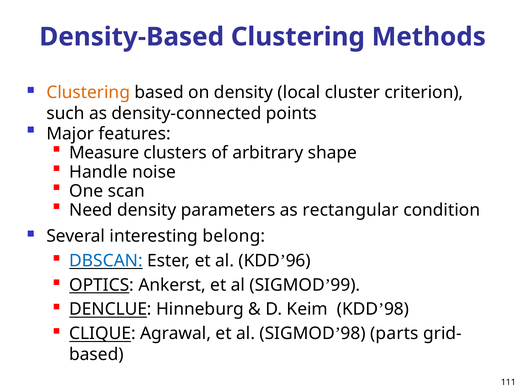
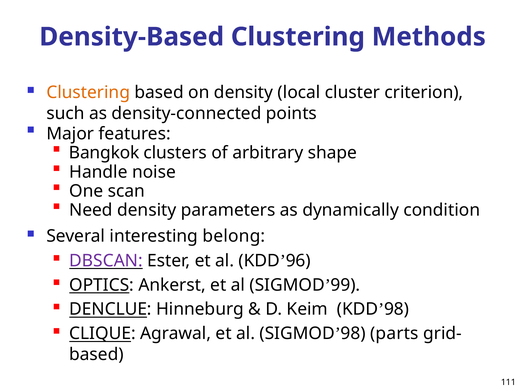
Measure: Measure -> Bangkok
rectangular: rectangular -> dynamically
DBSCAN colour: blue -> purple
